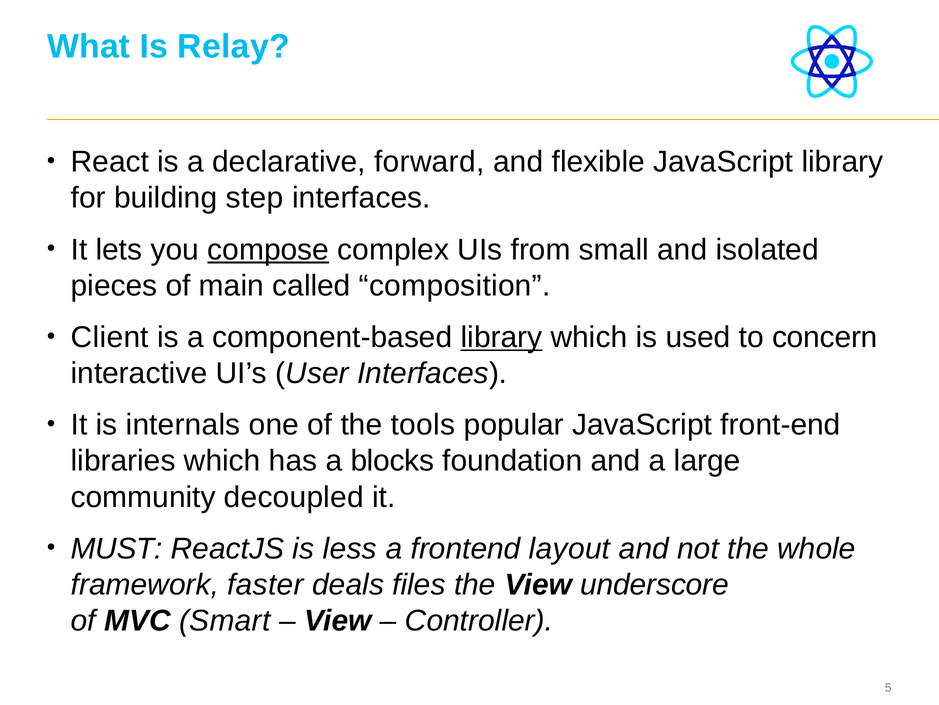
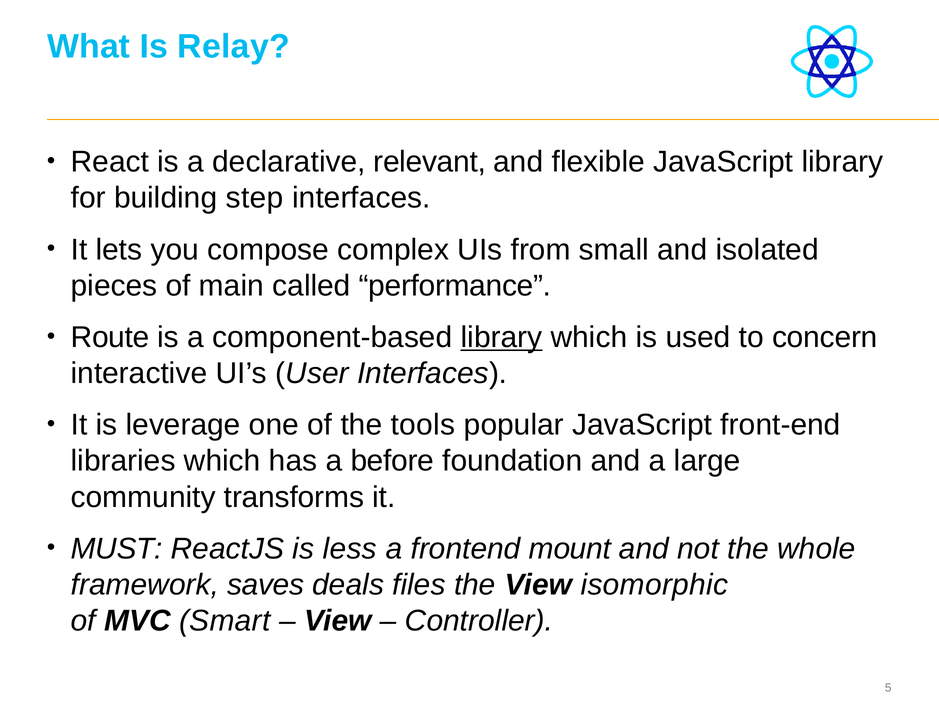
forward: forward -> relevant
compose underline: present -> none
composition: composition -> performance
Client: Client -> Route
internals: internals -> leverage
blocks: blocks -> before
decoupled: decoupled -> transforms
layout: layout -> mount
faster: faster -> saves
underscore: underscore -> isomorphic
